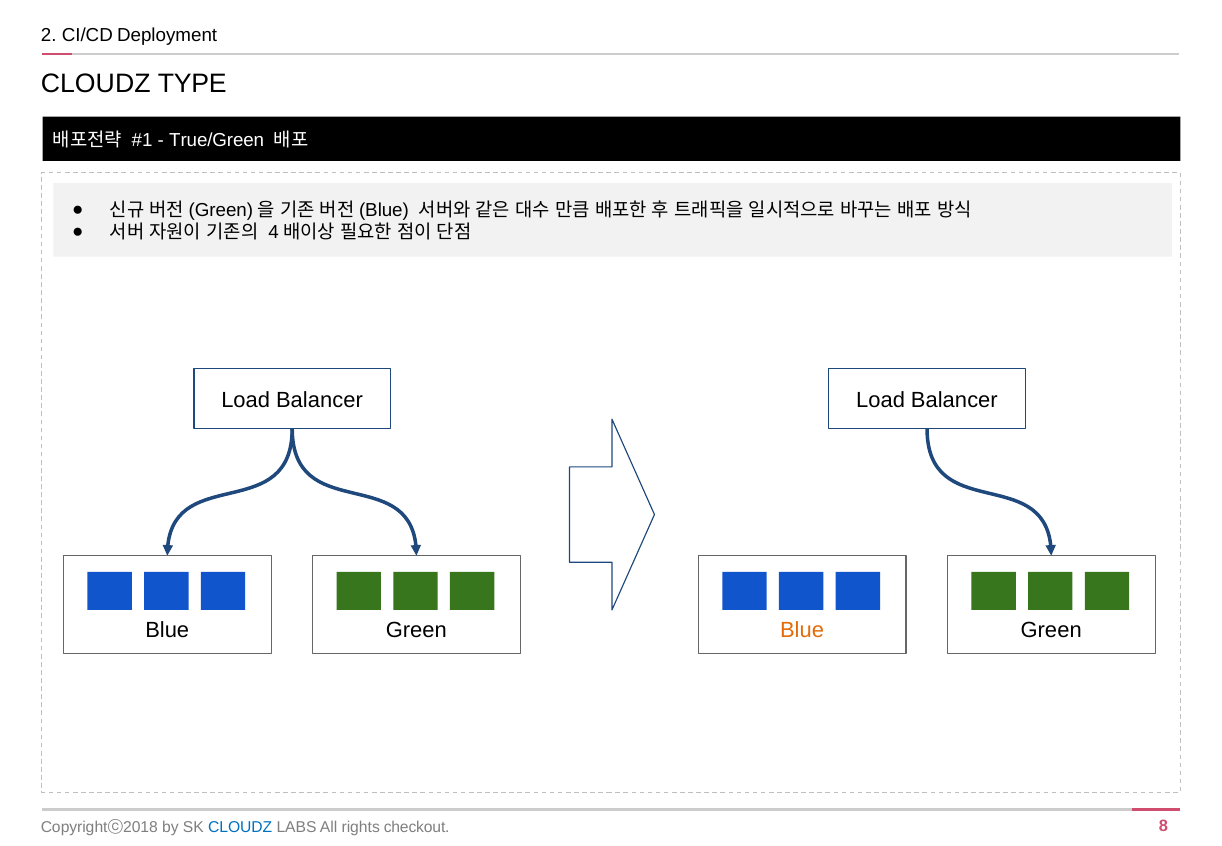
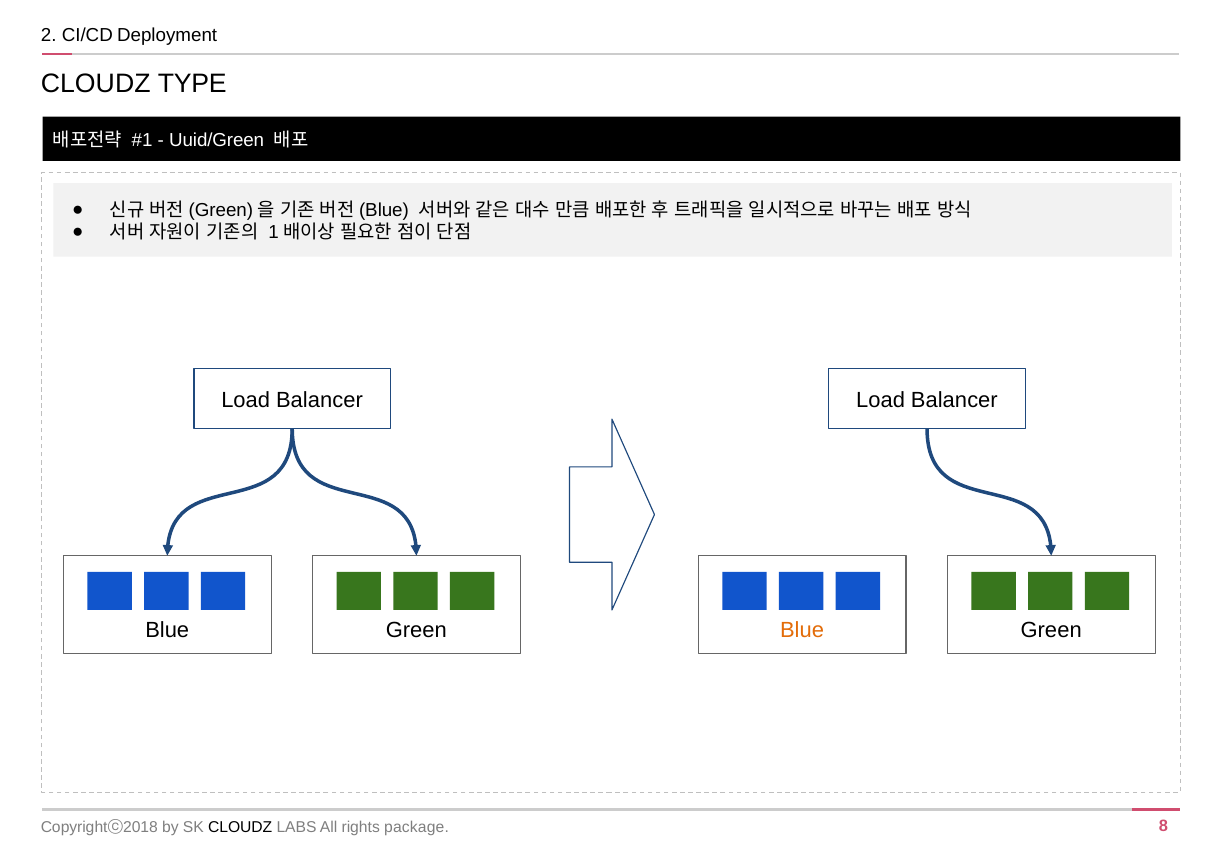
True/Green: True/Green -> Uuid/Green
4: 4 -> 1
CLOUDZ at (240, 827) colour: blue -> black
checkout: checkout -> package
